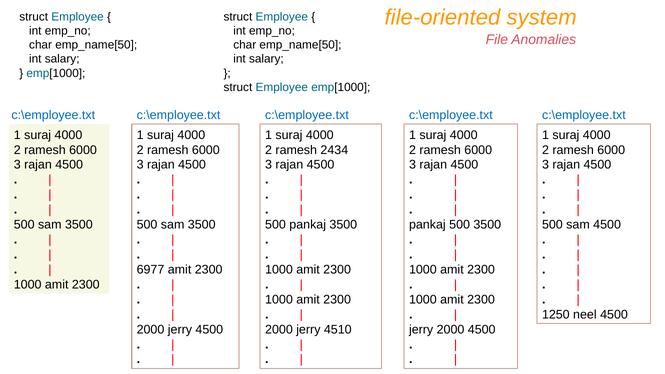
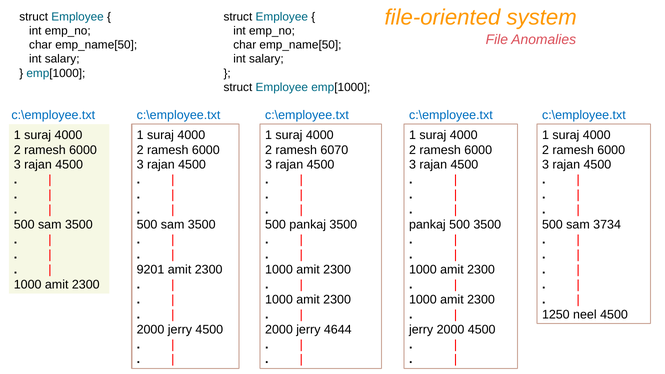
2434: 2434 -> 6070
sam 4500: 4500 -> 3734
6977: 6977 -> 9201
4510: 4510 -> 4644
